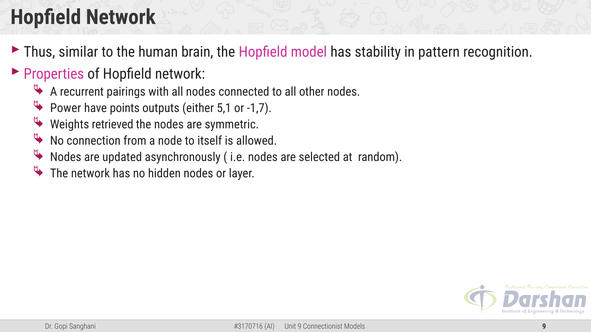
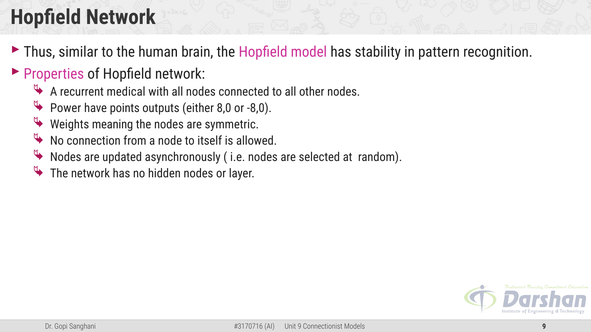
pairings: pairings -> medical
5,1: 5,1 -> 8,0
-1,7: -1,7 -> -8,0
retrieved: retrieved -> meaning
